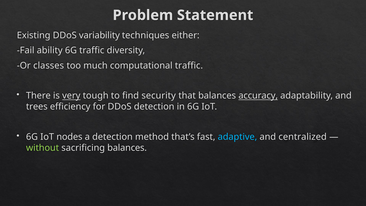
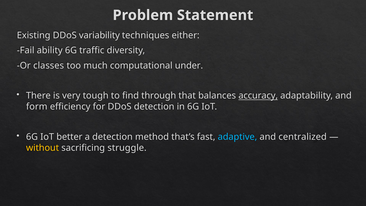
computational traffic: traffic -> under
very underline: present -> none
security: security -> through
trees: trees -> form
nodes: nodes -> better
without colour: light green -> yellow
sacrificing balances: balances -> struggle
